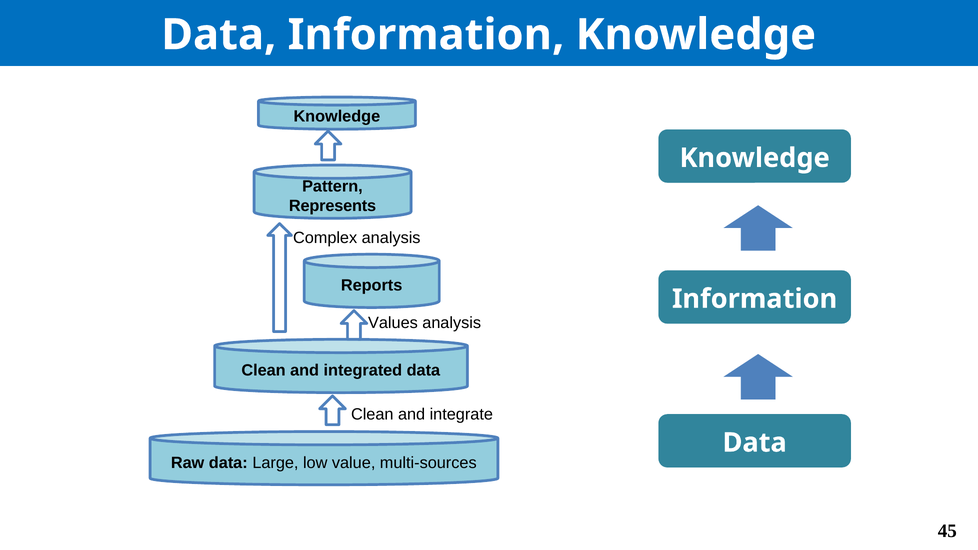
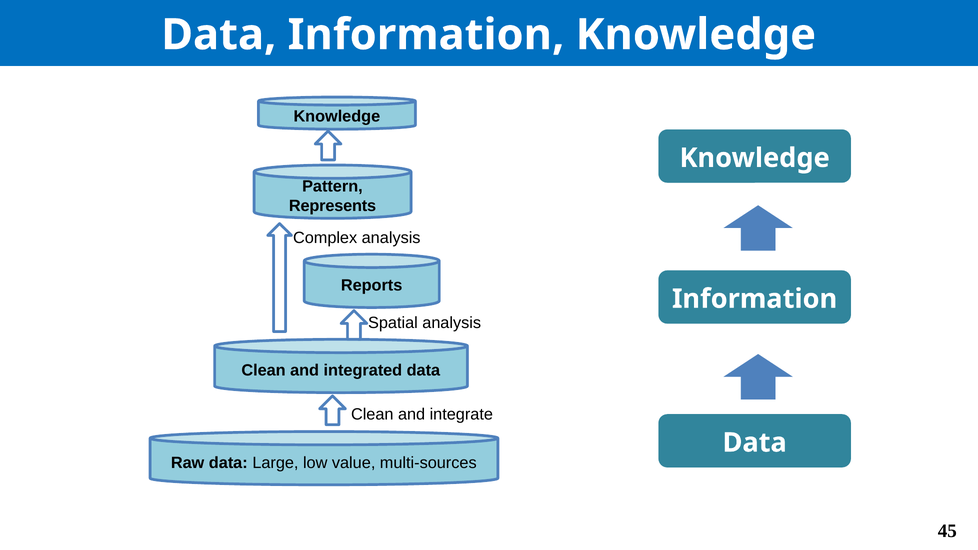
Values: Values -> Spatial
